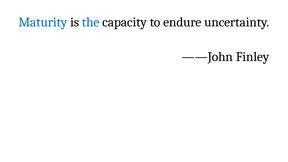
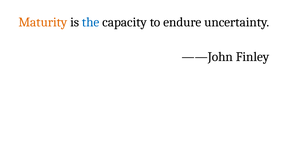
Maturity colour: blue -> orange
